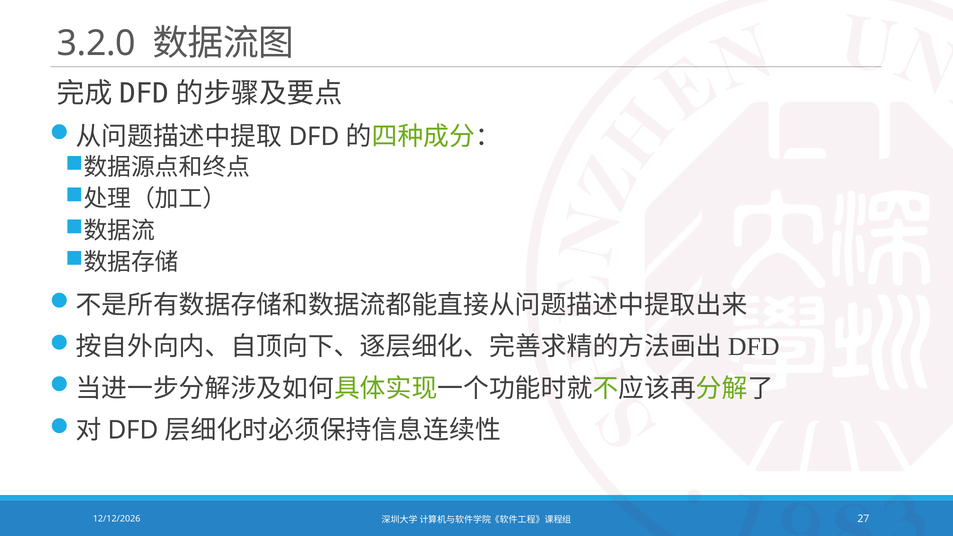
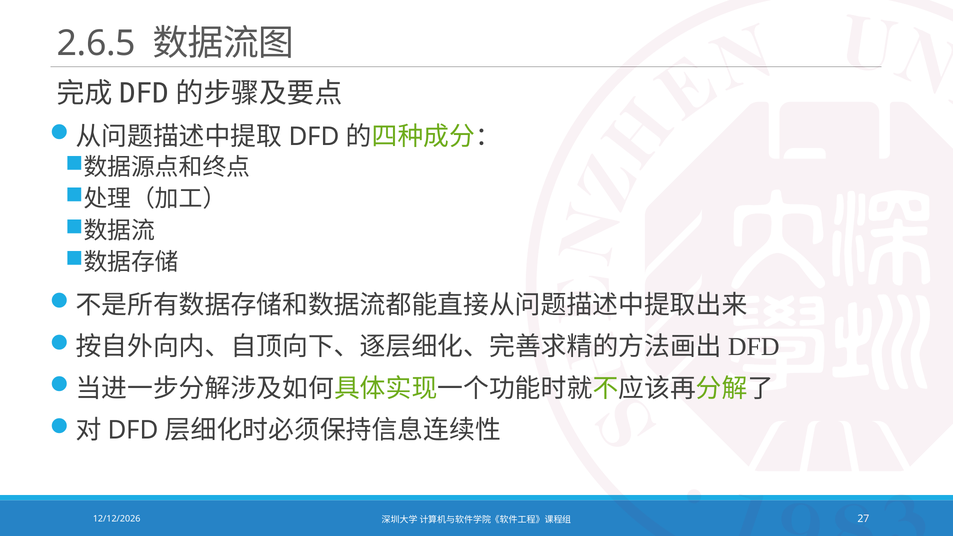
3.2.0: 3.2.0 -> 2.6.5
